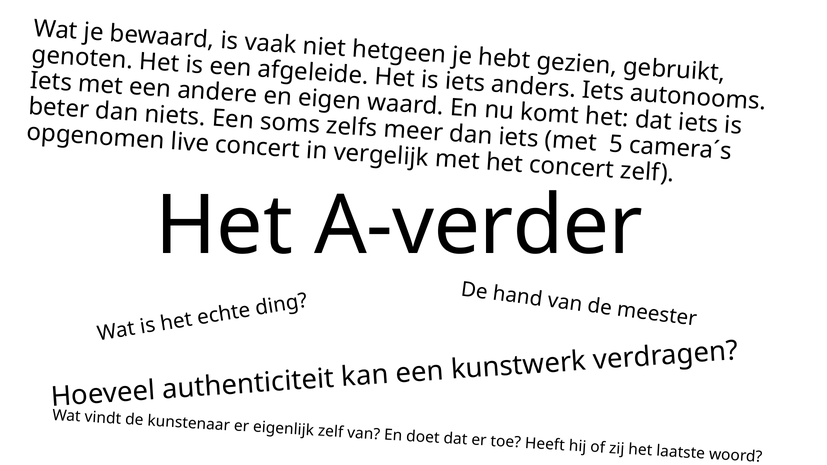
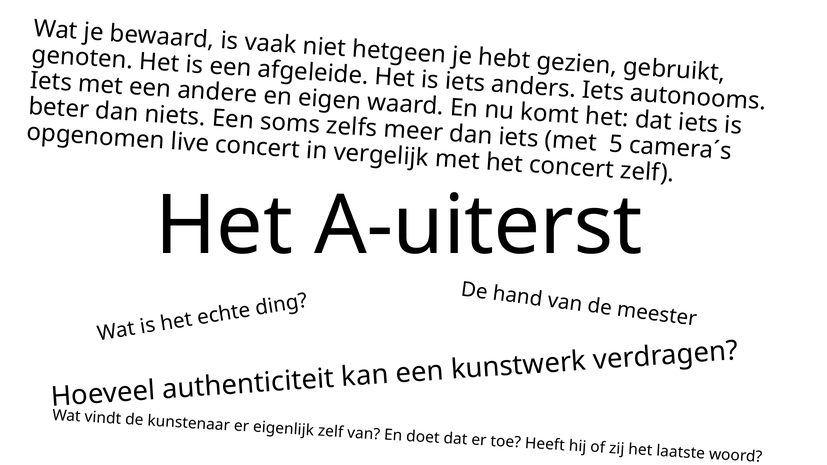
A-verder: A-verder -> A-uiterst
